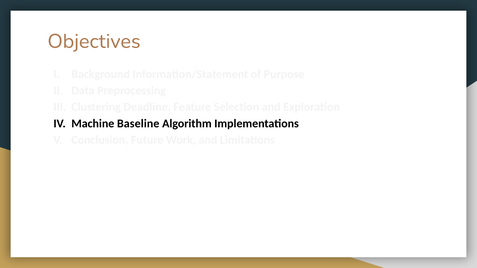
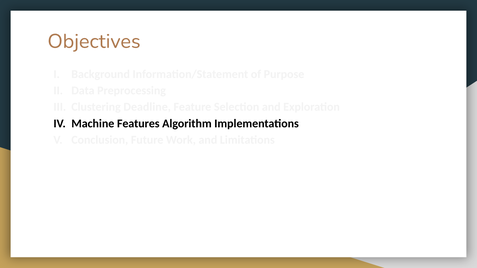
Baseline: Baseline -> Features
